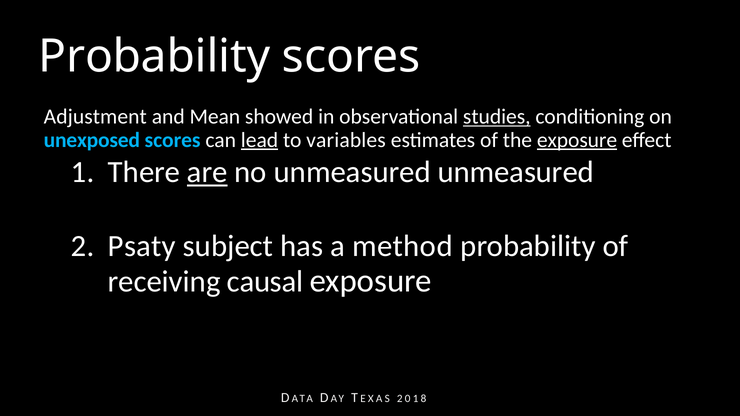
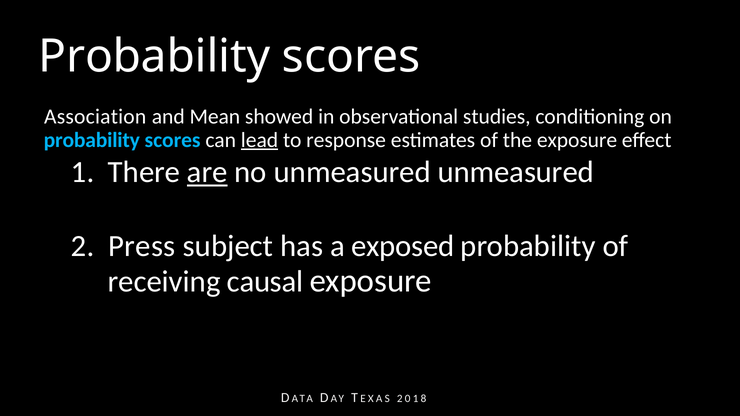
Adjustment: Adjustment -> Association
studies underline: present -> none
unexposed at (92, 140): unexposed -> probability
variables: variables -> response
exposure at (577, 140) underline: present -> none
Psaty: Psaty -> Press
method: method -> exposed
